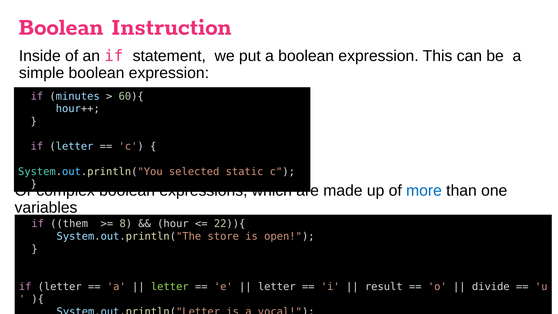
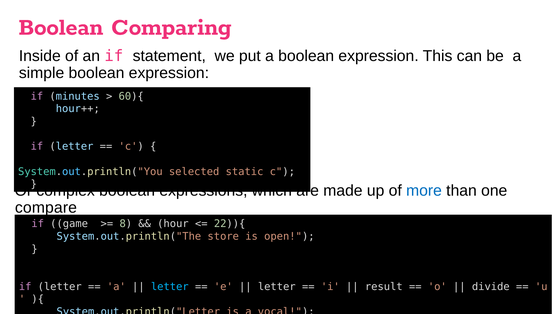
Instruction: Instruction -> Comparing
variables: variables -> compare
them: them -> game
letter at (170, 286) colour: light green -> light blue
